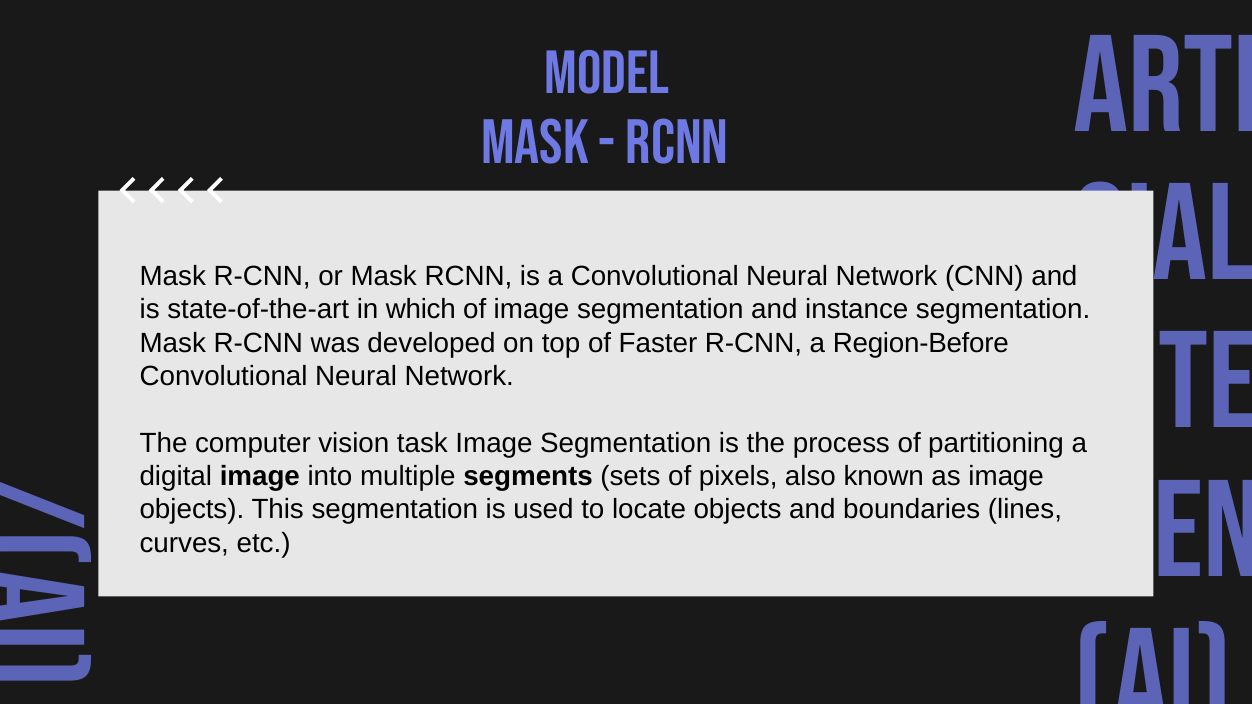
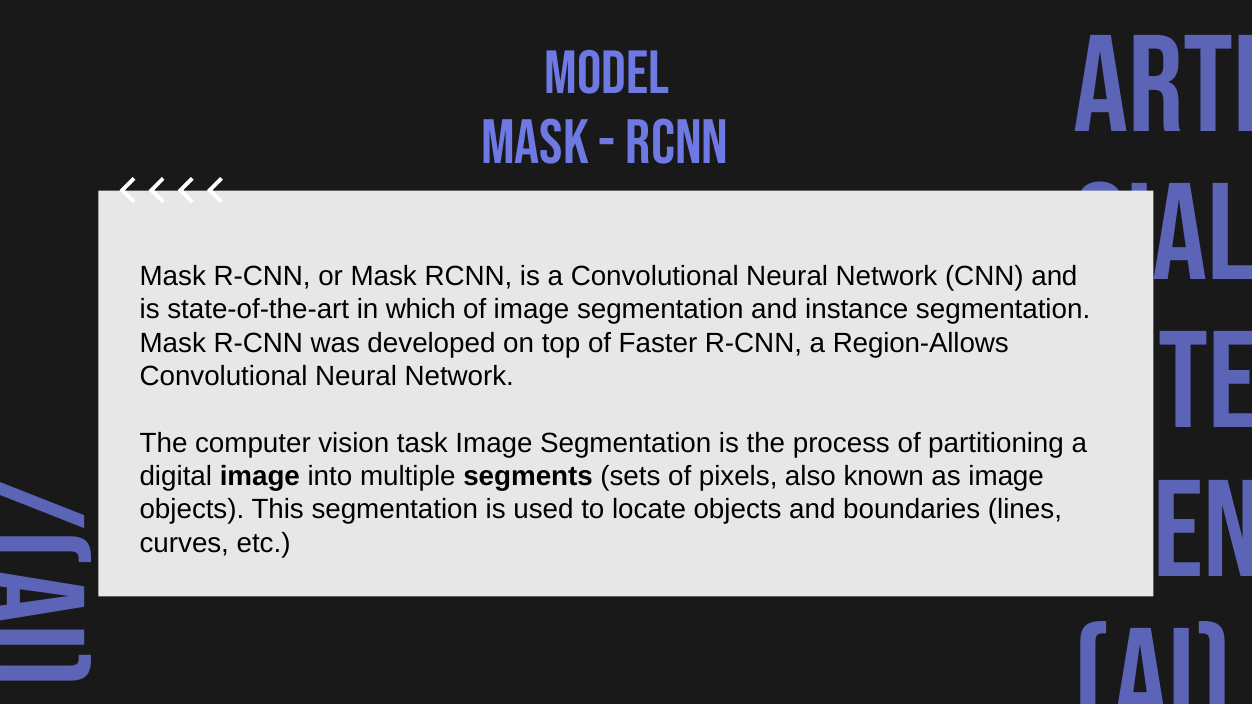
Region-Before: Region-Before -> Region-Allows
